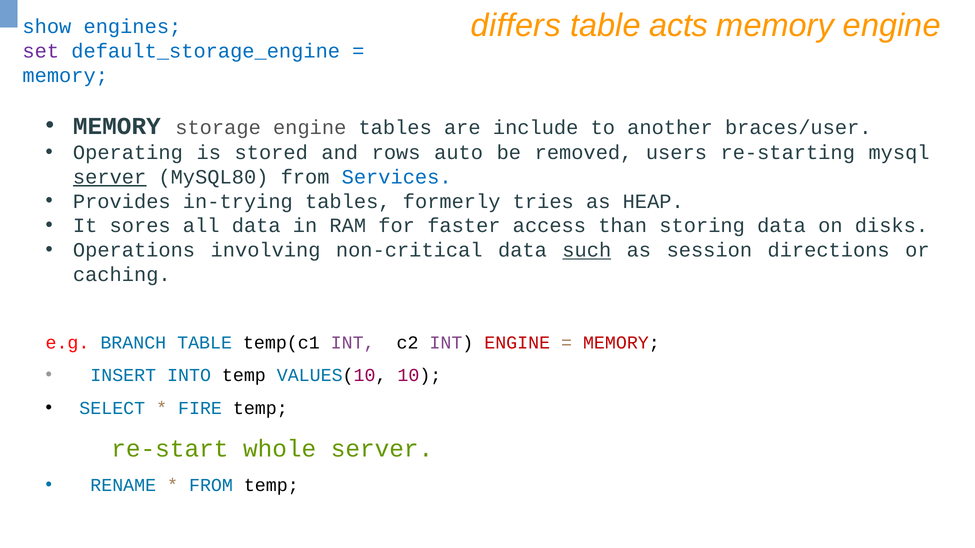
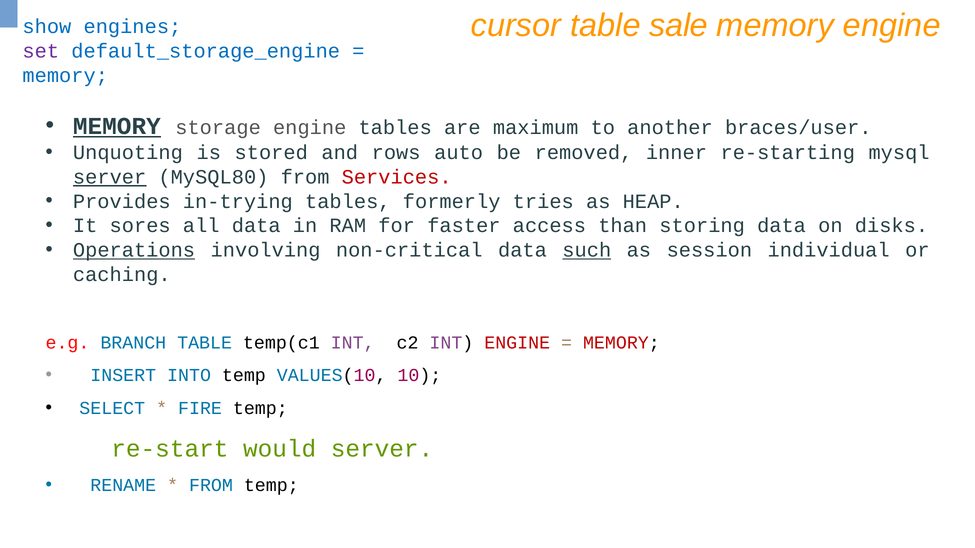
differs: differs -> cursor
acts: acts -> sale
MEMORY at (117, 126) underline: none -> present
include: include -> maximum
Operating: Operating -> Unquoting
users: users -> inner
Services colour: blue -> red
Operations underline: none -> present
directions: directions -> individual
whole: whole -> would
